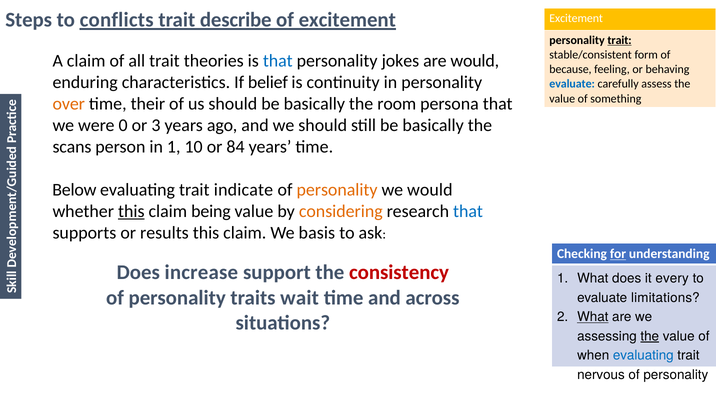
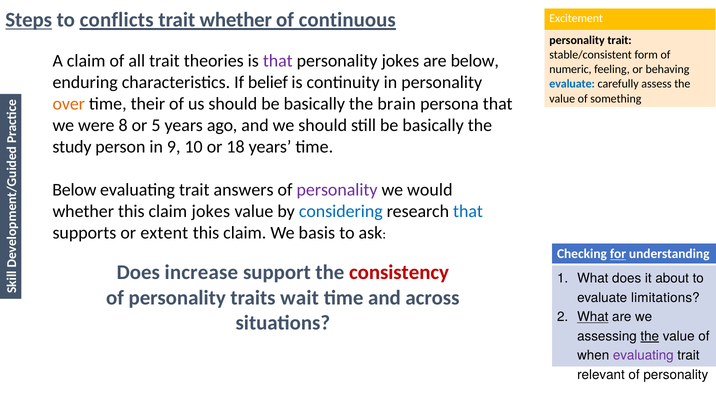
Steps underline: none -> present
trait describe: describe -> whether
of excitement: excitement -> continuous
trait at (620, 40) underline: present -> none
that at (278, 61) colour: blue -> purple
are would: would -> below
because: because -> numeric
room: room -> brain
0: 0 -> 8
3: 3 -> 5
scans: scans -> study
in 1: 1 -> 9
84: 84 -> 18
indicate: indicate -> answers
personality at (337, 190) colour: orange -> purple
this at (131, 211) underline: present -> none
claim being: being -> jokes
considering colour: orange -> blue
results: results -> extent
every: every -> about
evaluating at (643, 355) colour: blue -> purple
nervous: nervous -> relevant
